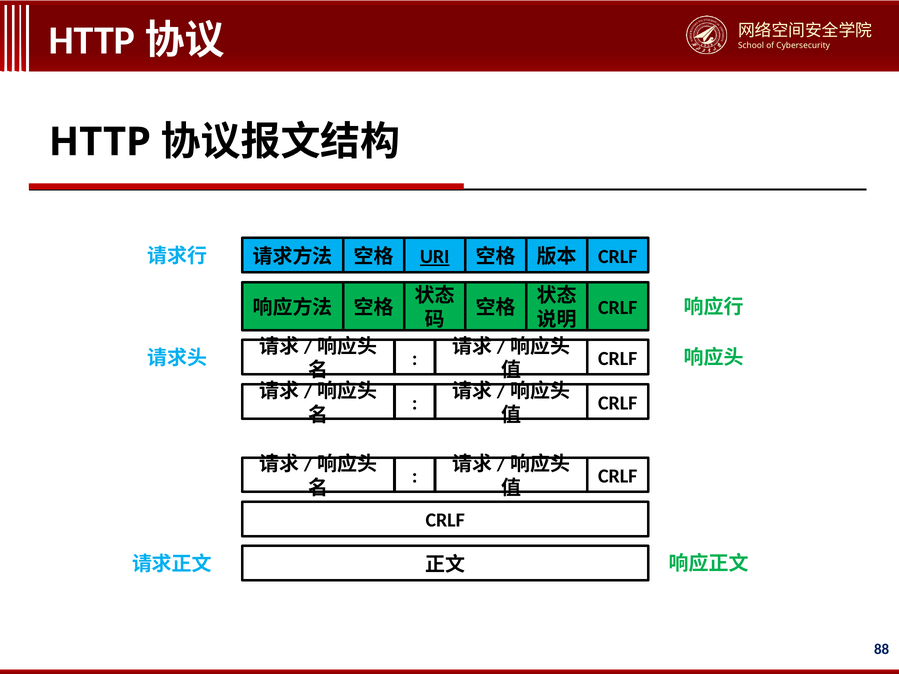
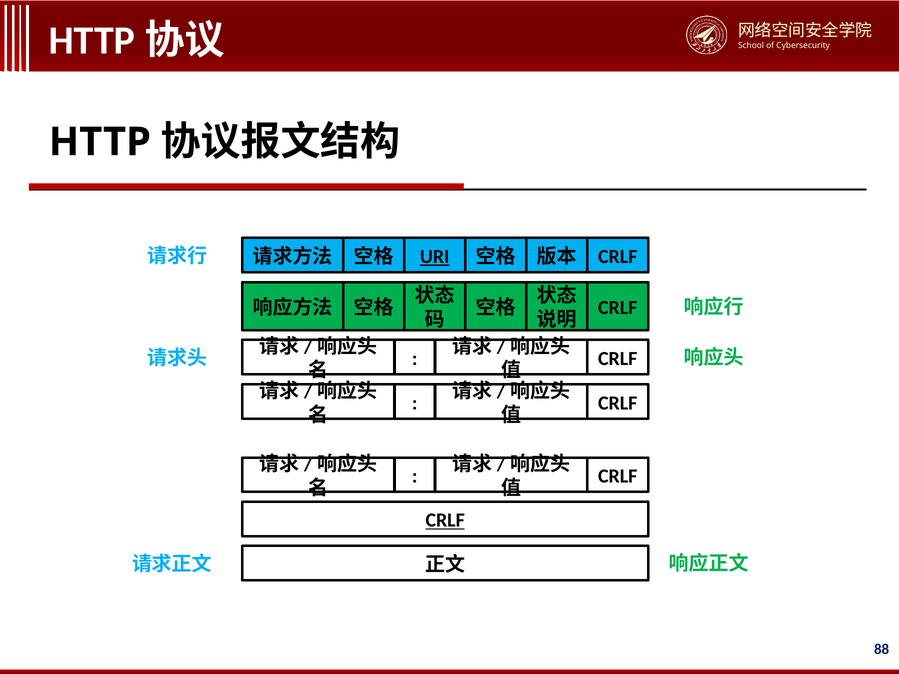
CRLF at (445, 521) underline: none -> present
